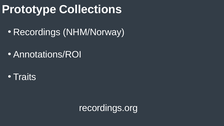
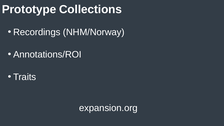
recordings.org: recordings.org -> expansion.org
